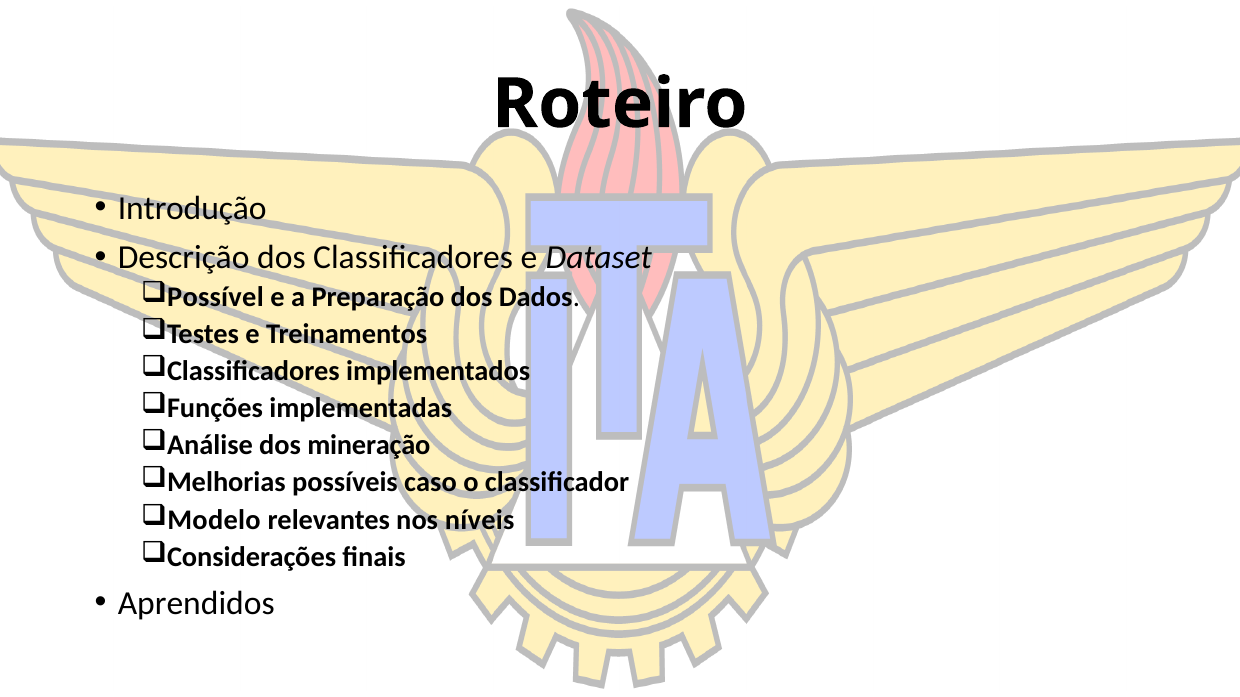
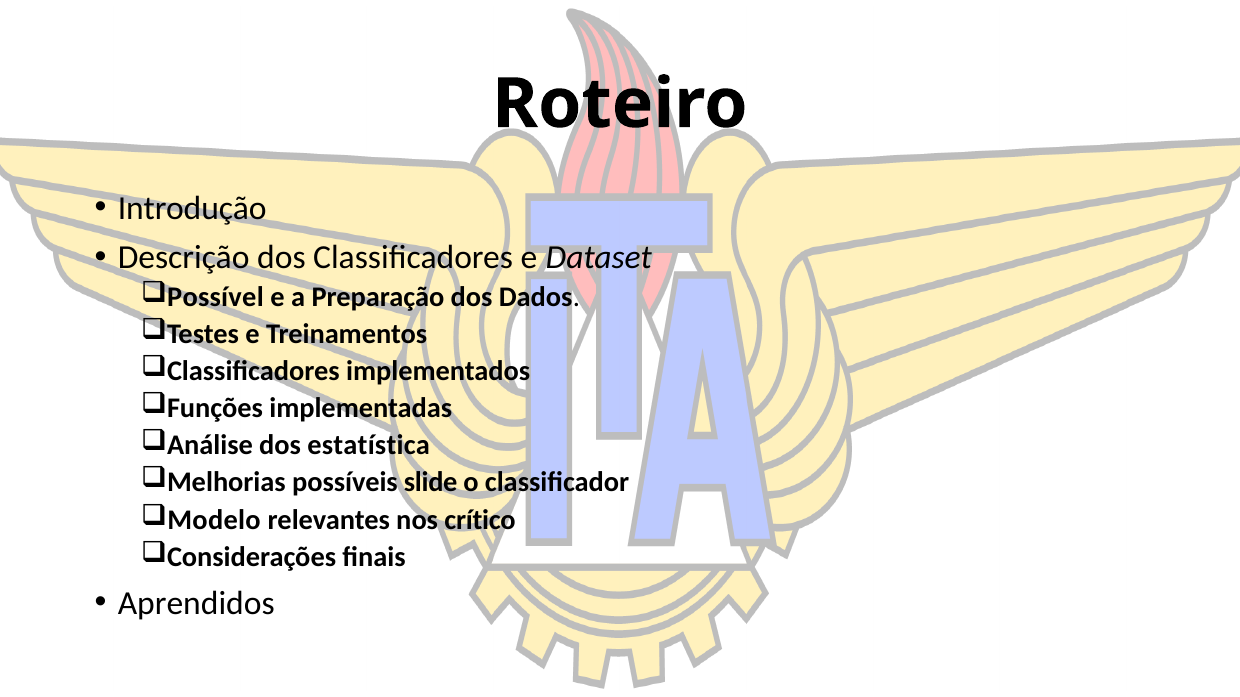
mineração: mineração -> estatística
caso: caso -> slide
níveis: níveis -> crítico
